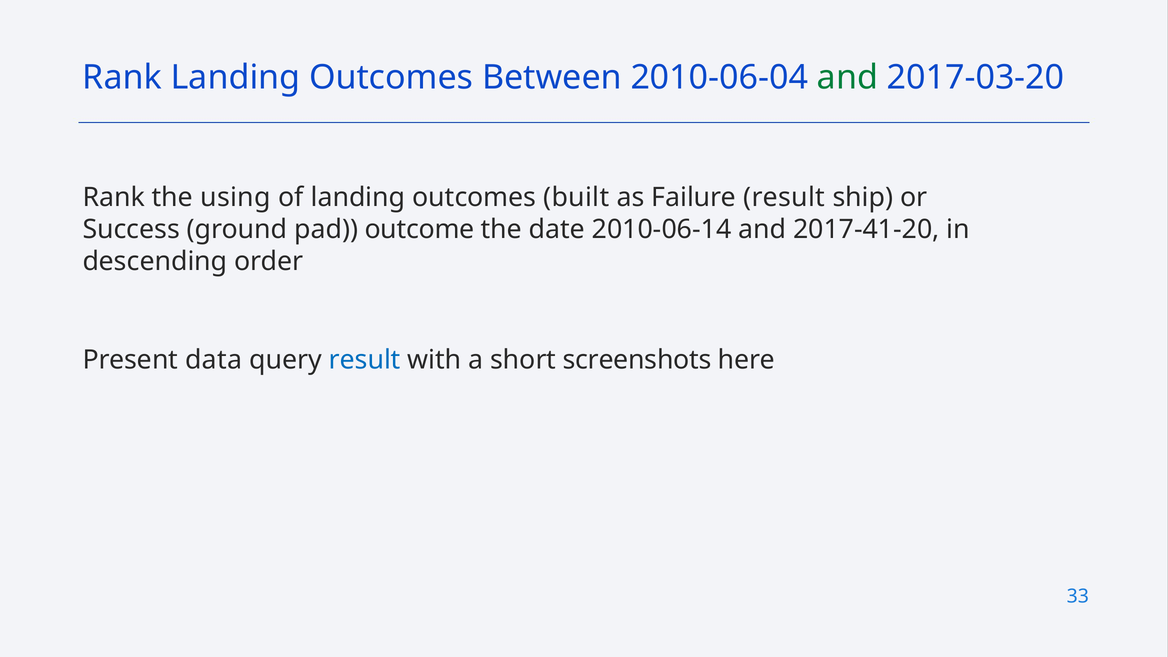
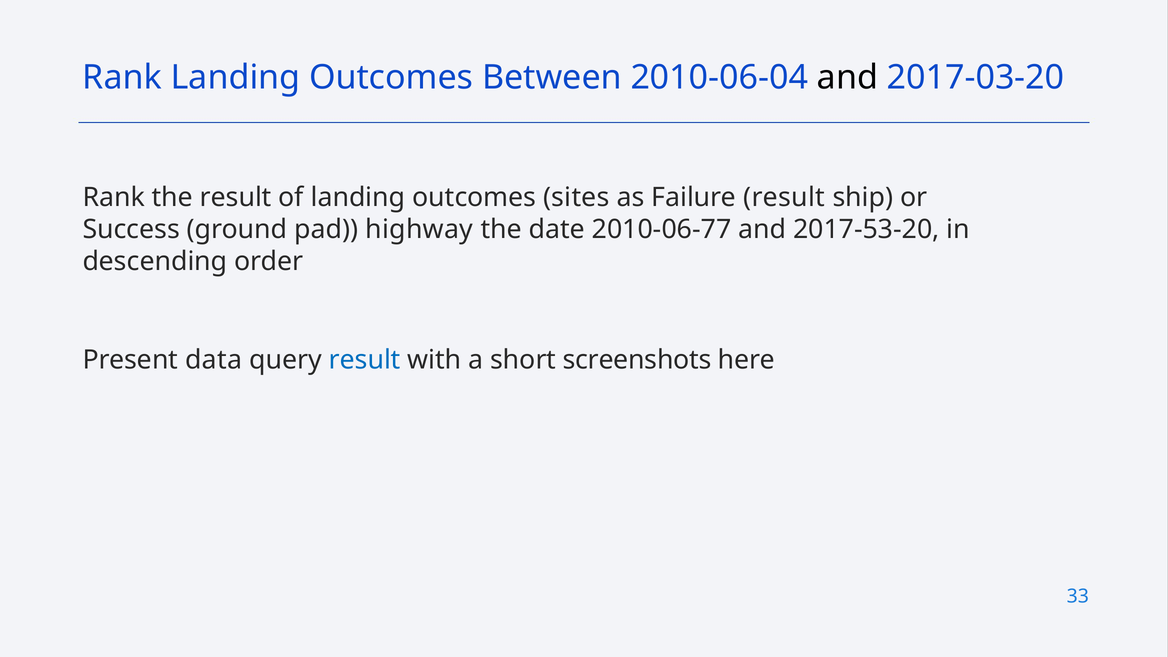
and at (847, 78) colour: green -> black
the using: using -> result
built: built -> sites
outcome: outcome -> highway
2010-06-14: 2010-06-14 -> 2010-06-77
2017-41-20: 2017-41-20 -> 2017-53-20
